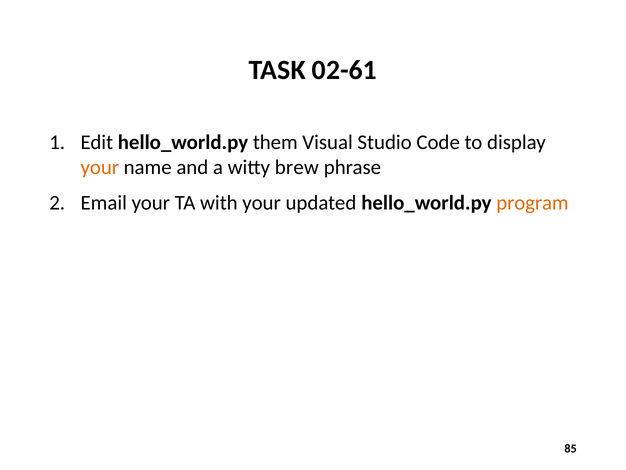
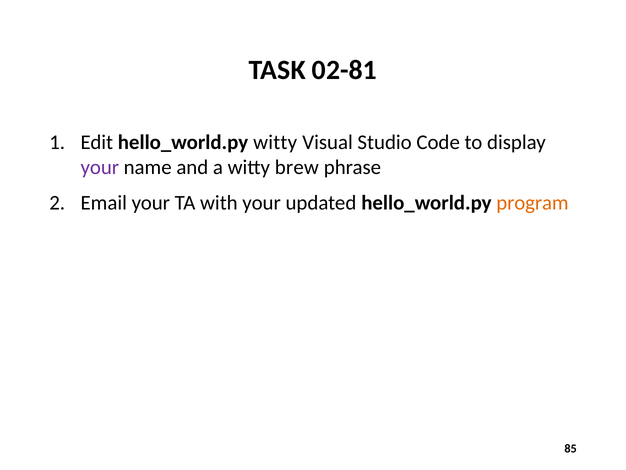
02-61: 02-61 -> 02-81
hello_world.py them: them -> witty
your at (100, 167) colour: orange -> purple
